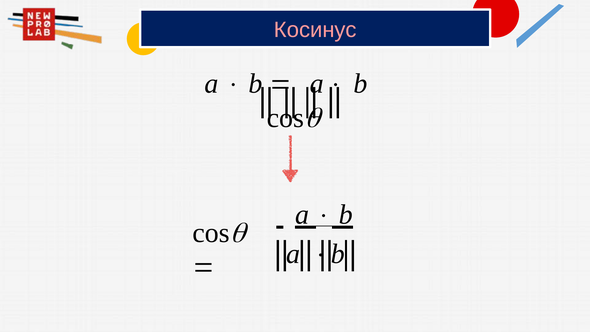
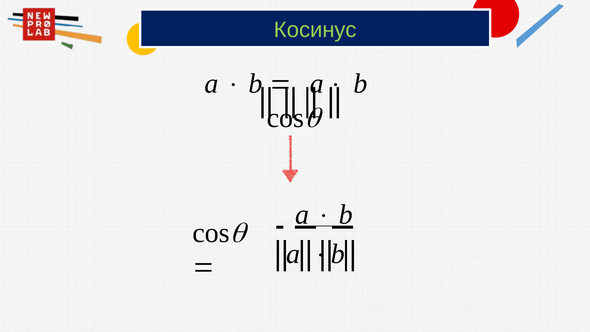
Косинус colour: pink -> light green
